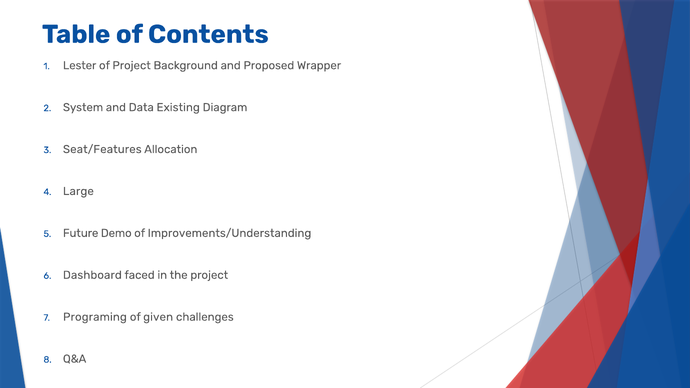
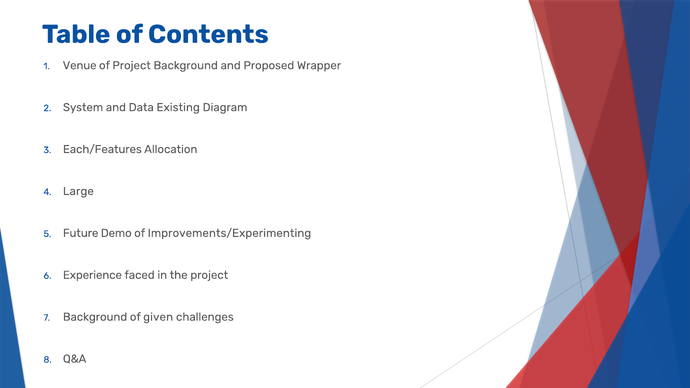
Lester: Lester -> Venue
Seat/Features: Seat/Features -> Each/Features
Improvements/Understanding: Improvements/Understanding -> Improvements/Experimenting
Dashboard: Dashboard -> Experience
Programing at (95, 317): Programing -> Background
